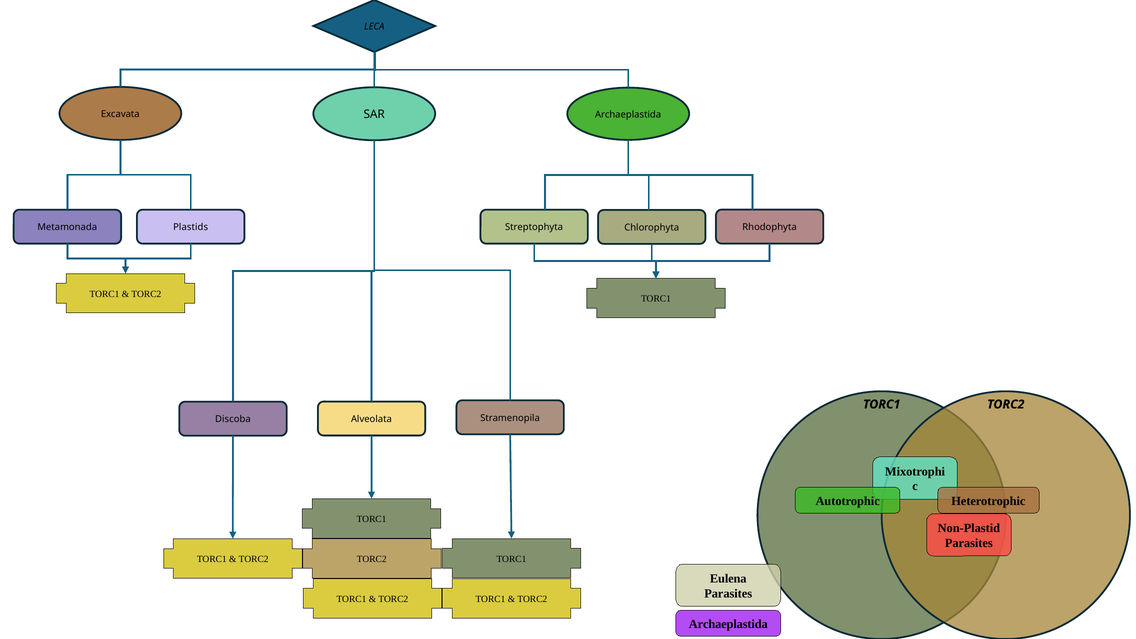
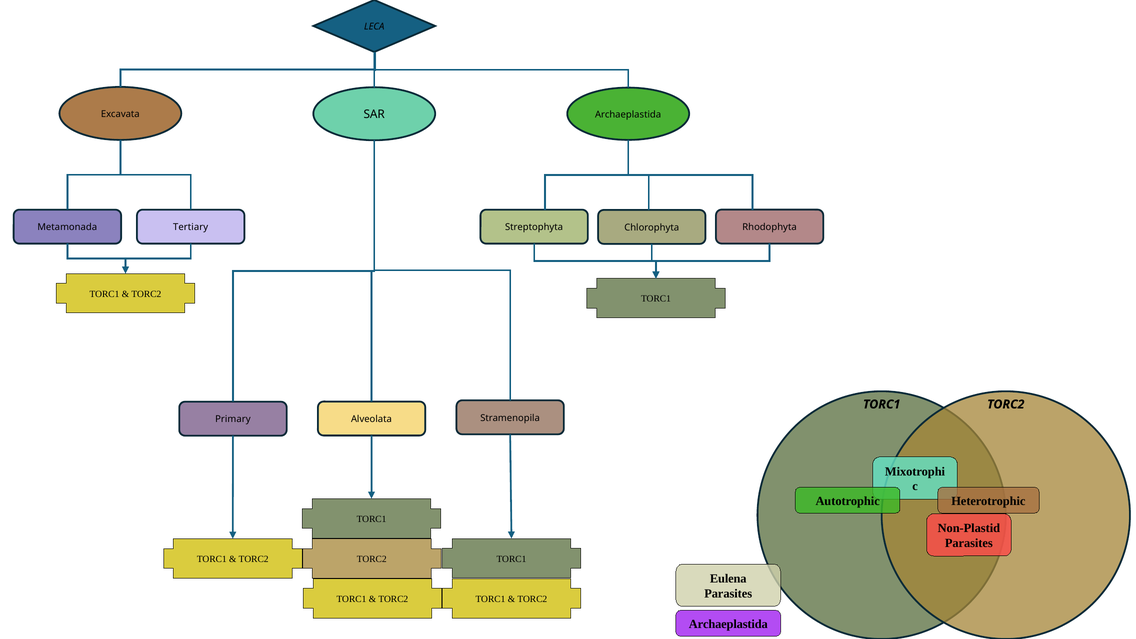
Plastids: Plastids -> Tertiary
Discoba: Discoba -> Primary
